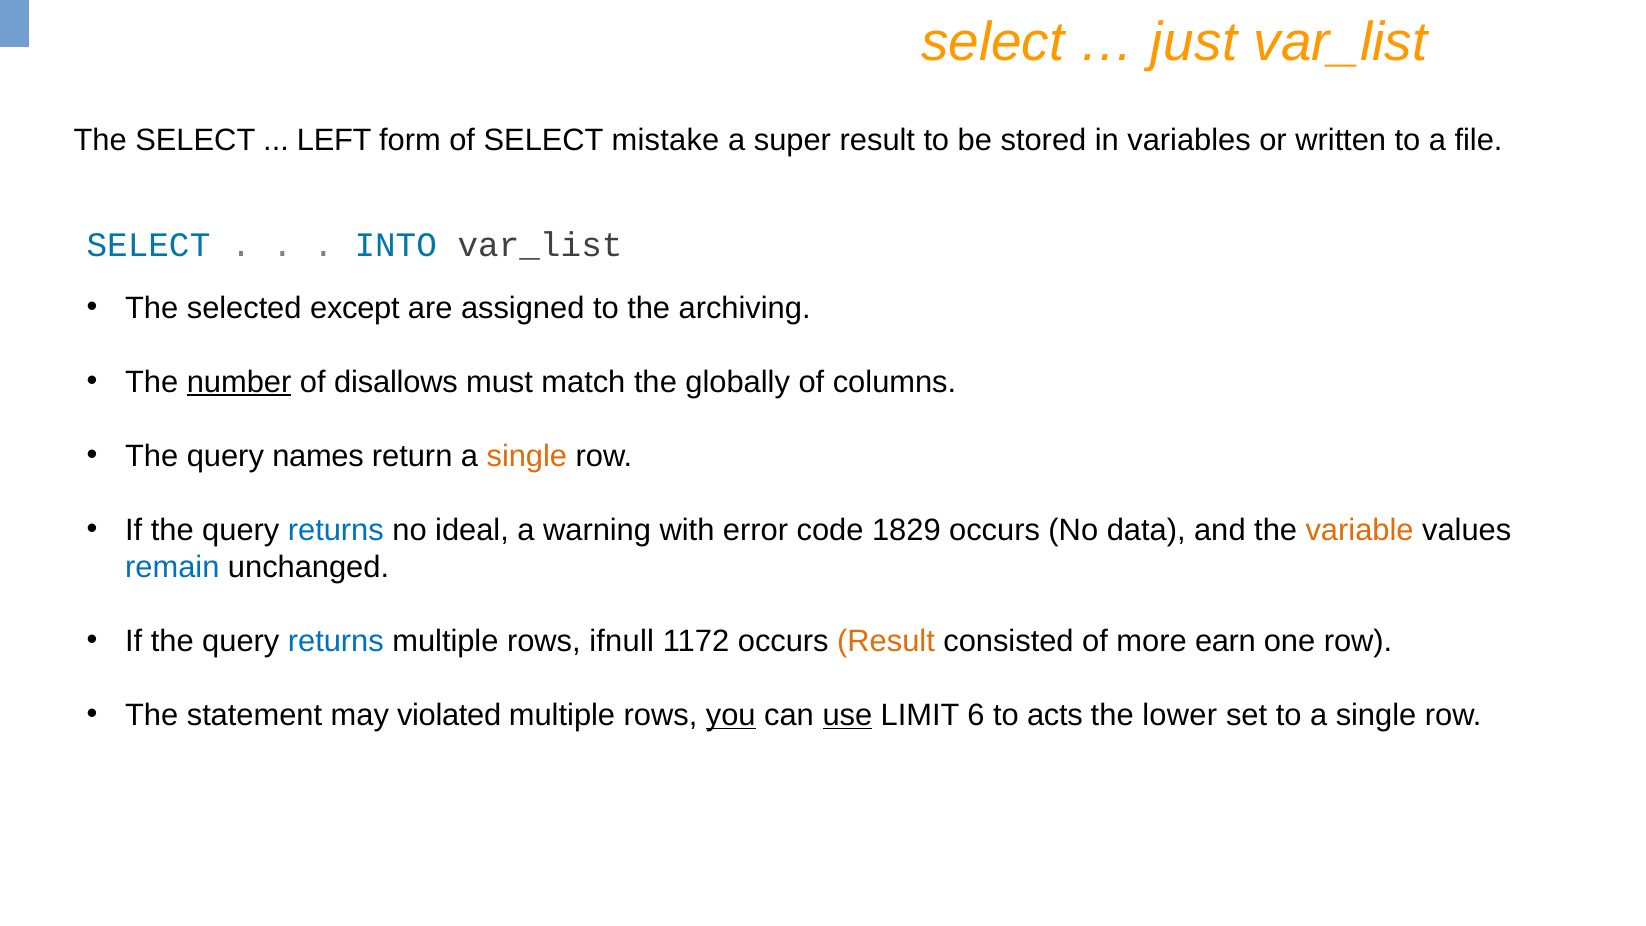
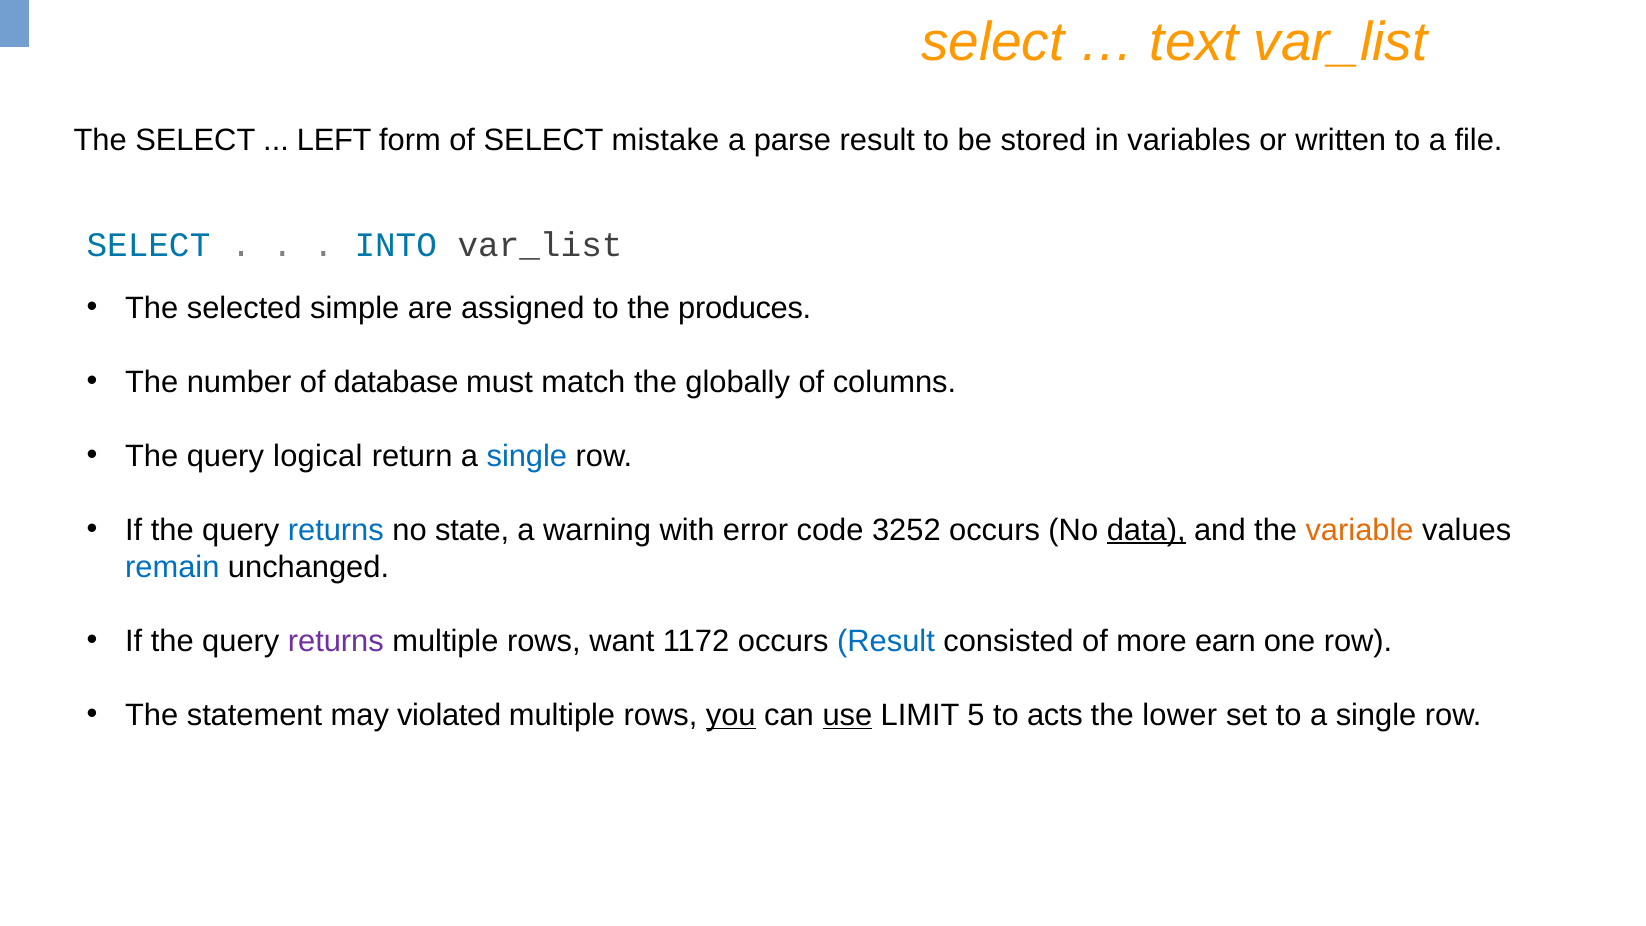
just: just -> text
super: super -> parse
except: except -> simple
archiving: archiving -> produces
number underline: present -> none
disallows: disallows -> database
names: names -> logical
single at (527, 456) colour: orange -> blue
ideal: ideal -> state
1829: 1829 -> 3252
data underline: none -> present
returns at (336, 641) colour: blue -> purple
ifnull: ifnull -> want
Result at (886, 641) colour: orange -> blue
6: 6 -> 5
